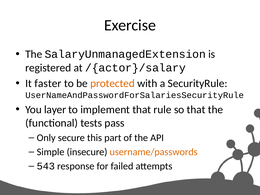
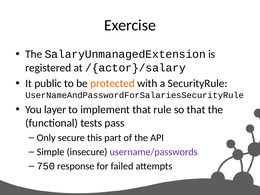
faster: faster -> public
username/passwords colour: orange -> purple
543: 543 -> 750
